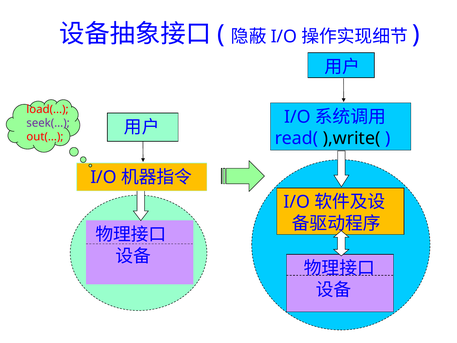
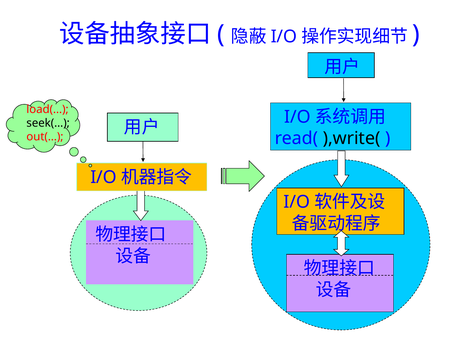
seek(… colour: purple -> black
